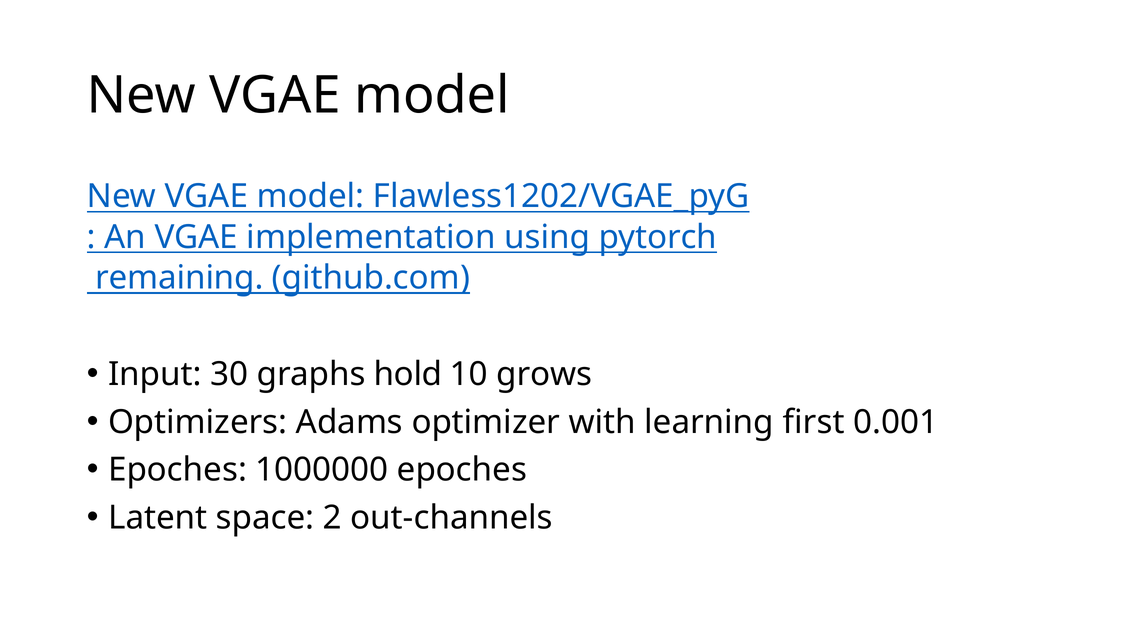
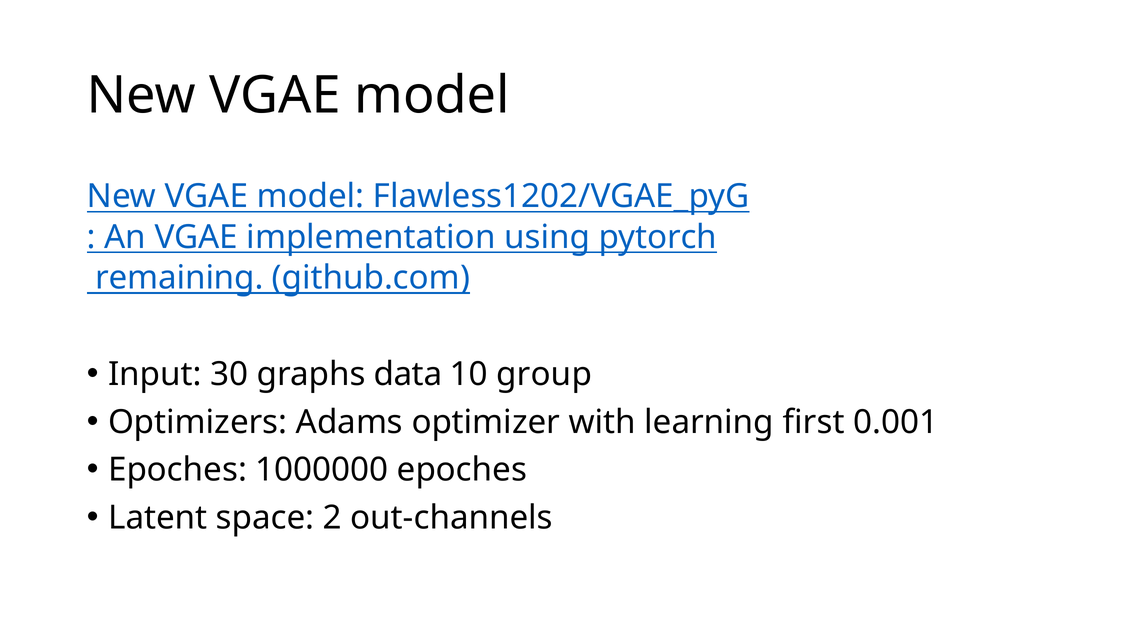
hold: hold -> data
grows: grows -> group
